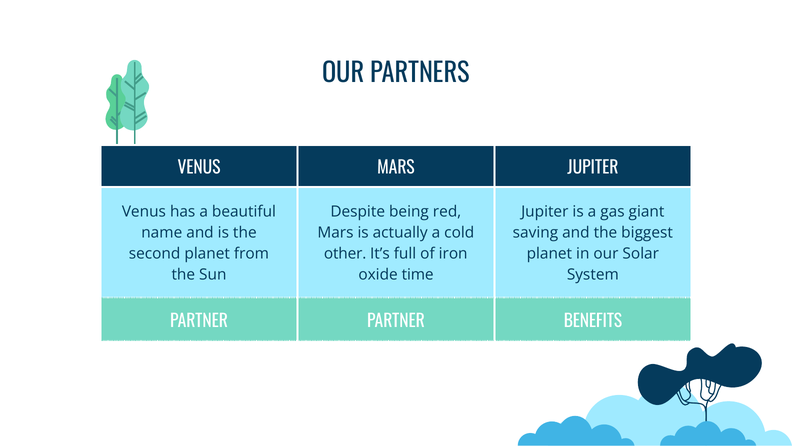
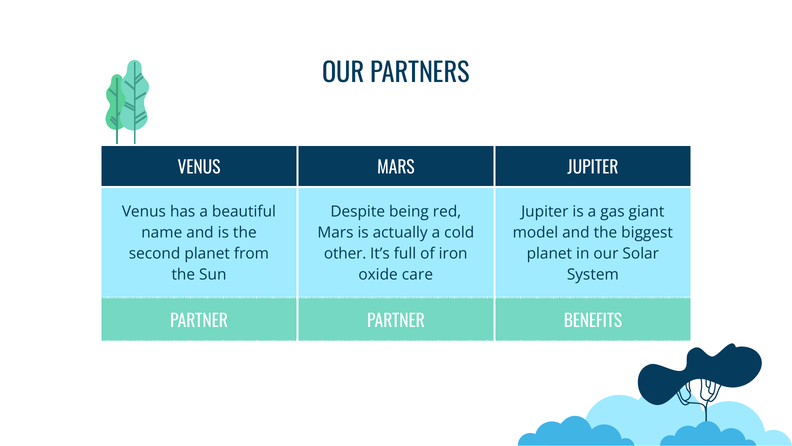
saving: saving -> model
time: time -> care
